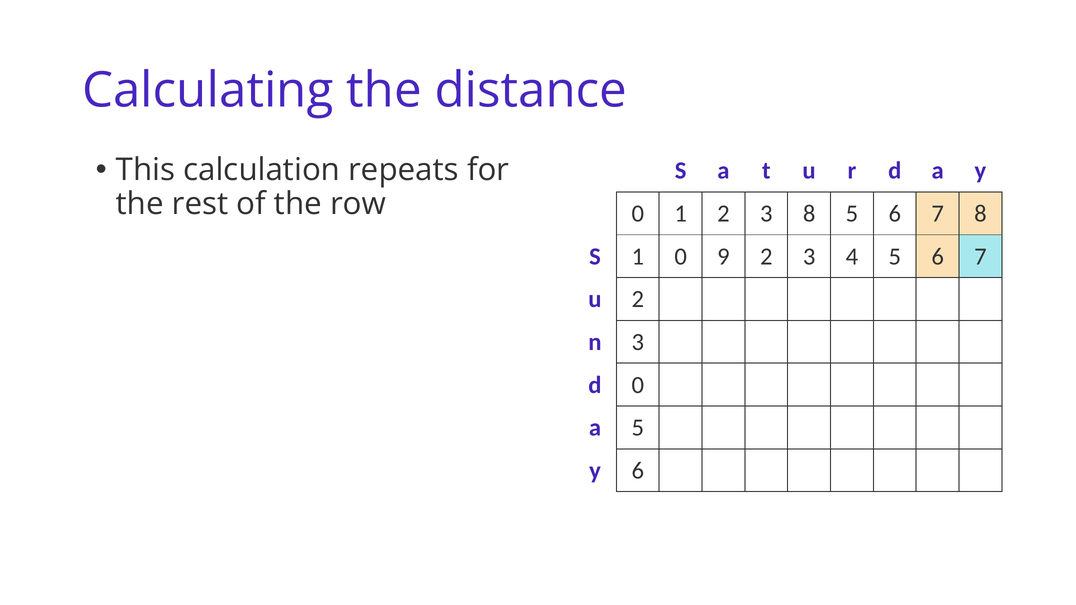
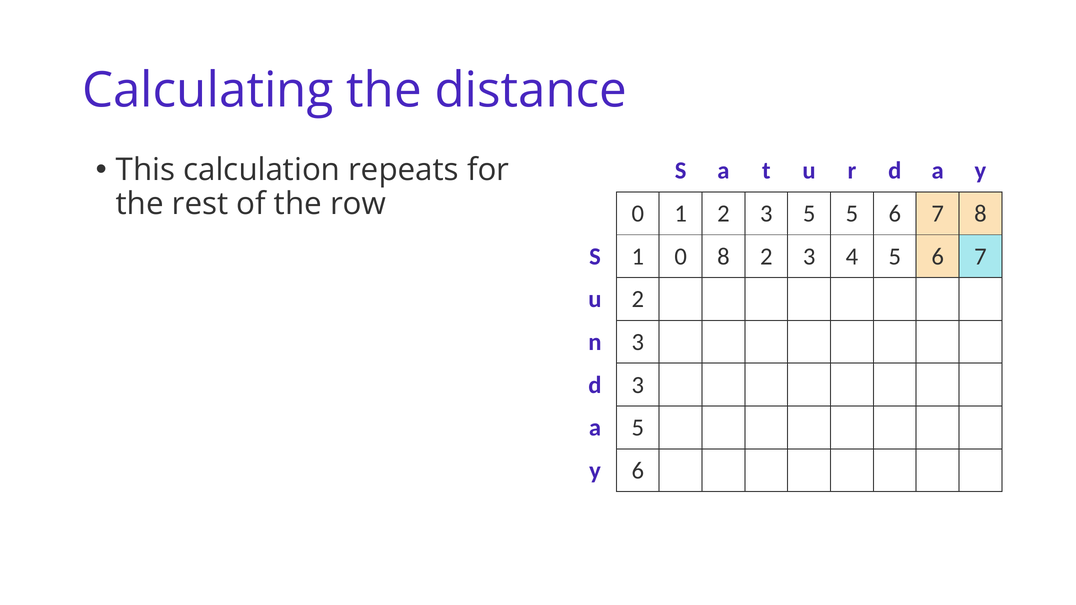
3 8: 8 -> 5
0 9: 9 -> 8
d 0: 0 -> 3
